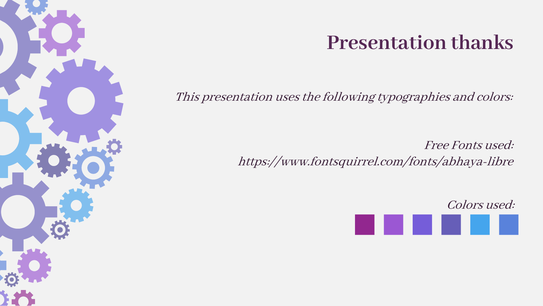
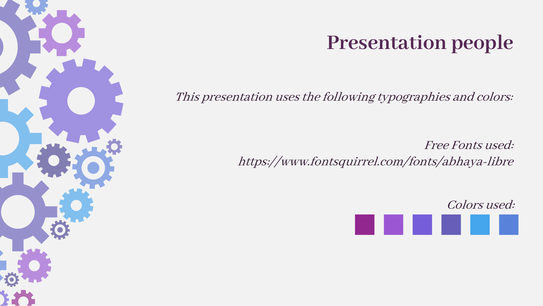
thanks: thanks -> people
